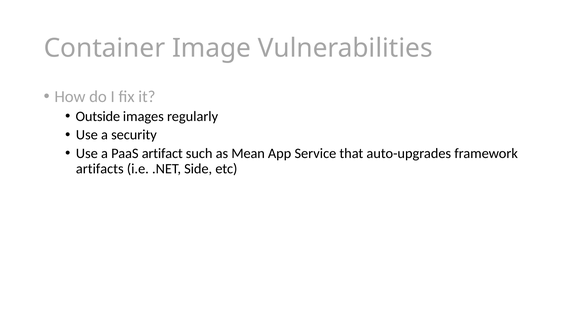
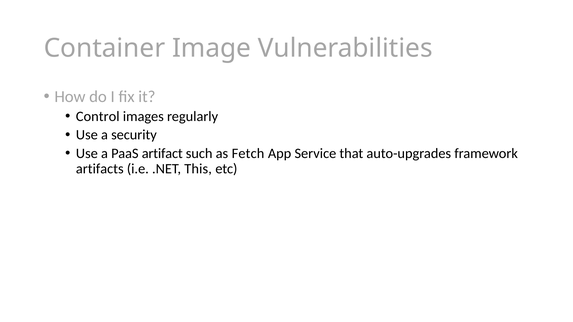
Outside: Outside -> Control
Mean: Mean -> Fetch
Side: Side -> This
